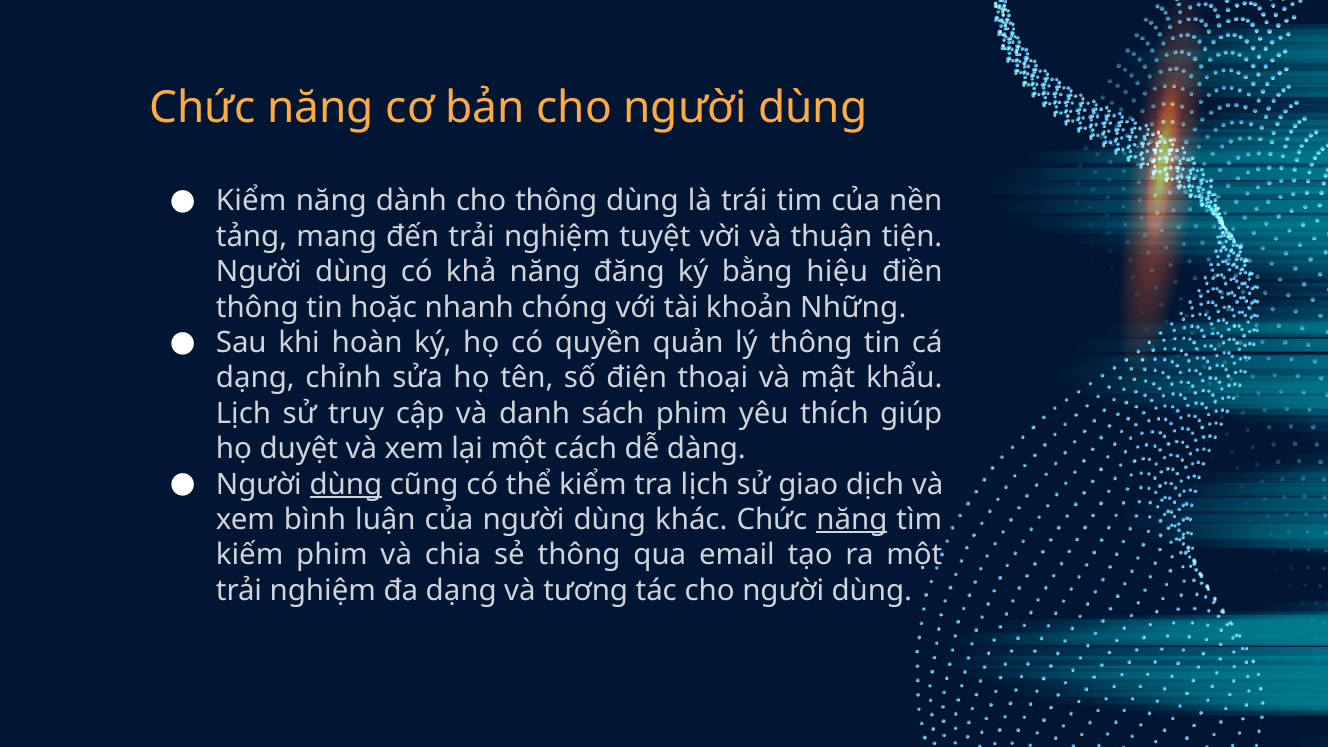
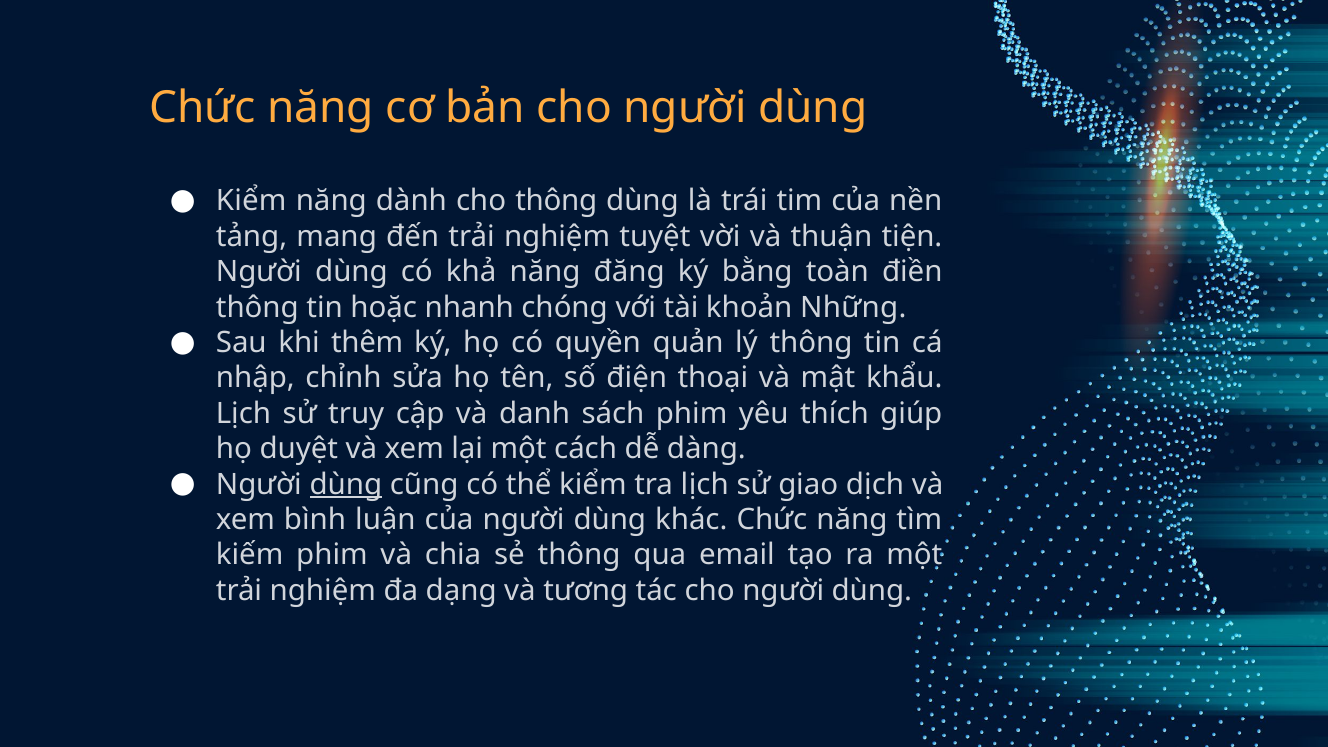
hiệu: hiệu -> toàn
hoàn: hoàn -> thêm
dạng at (255, 378): dạng -> nhập
năng at (852, 520) underline: present -> none
